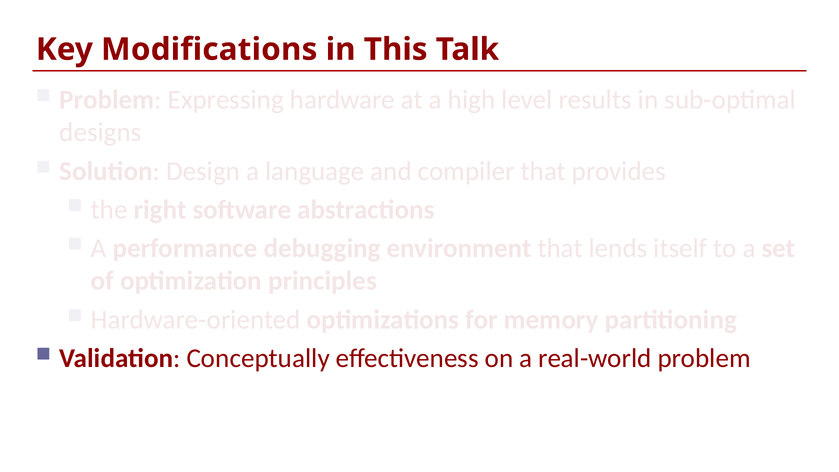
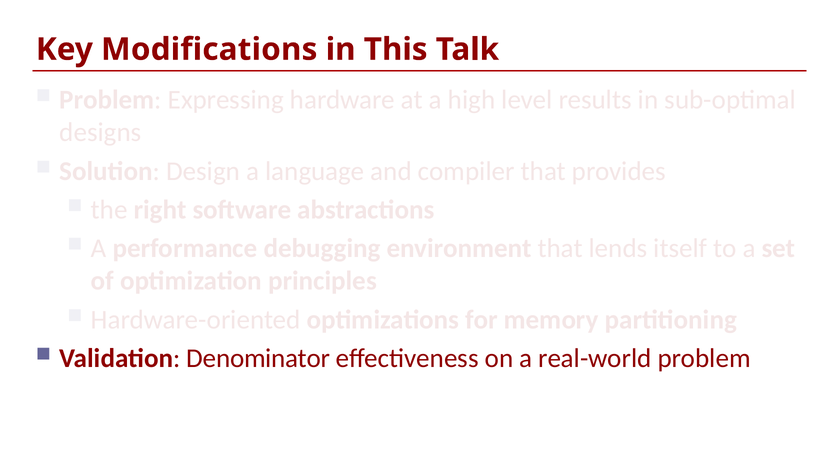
Conceptually: Conceptually -> Denominator
